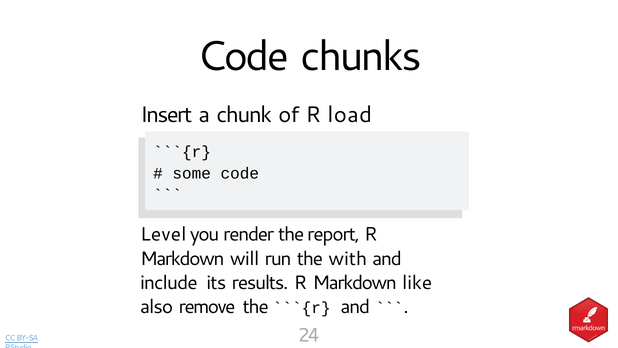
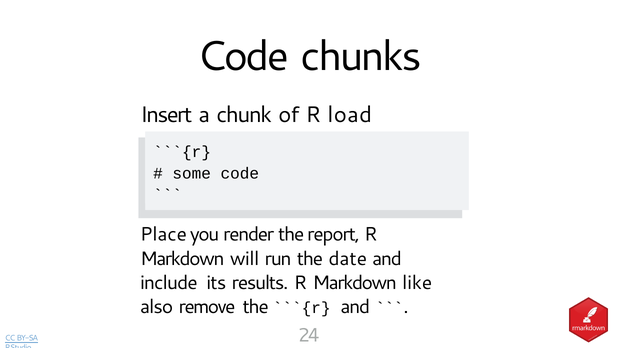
Level: Level -> Place
the with: with -> date
